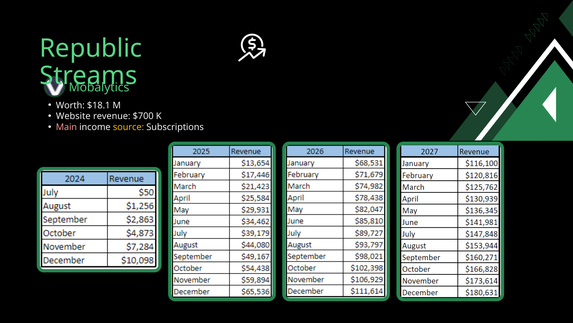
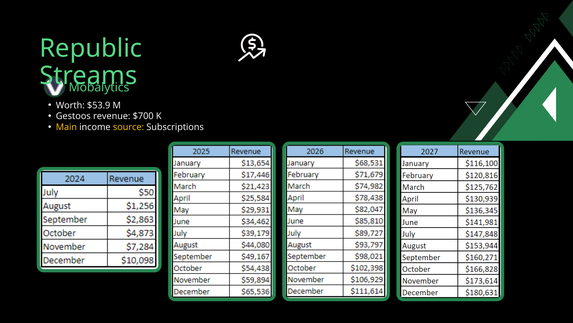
$18.1: $18.1 -> $53.9
Website: Website -> Gestoos
Main colour: pink -> yellow
